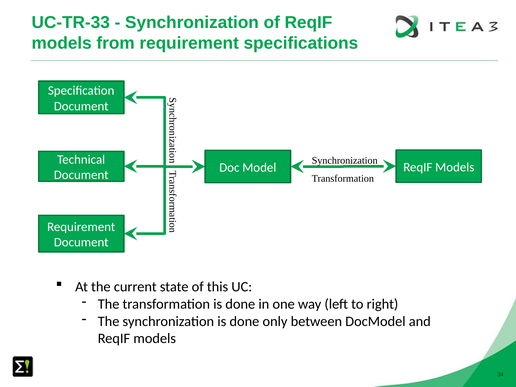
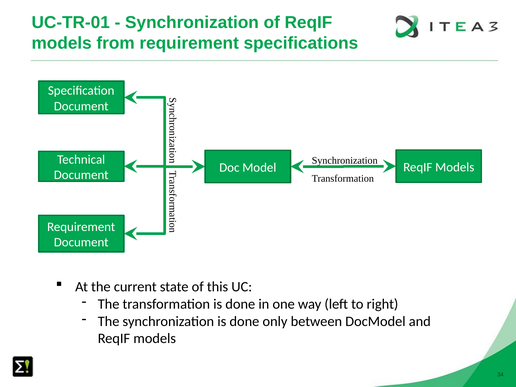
UC-TR-33: UC-TR-33 -> UC-TR-01
